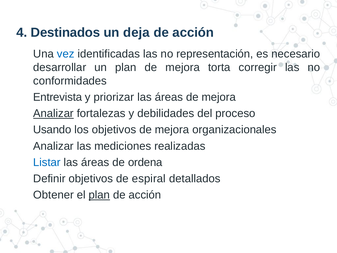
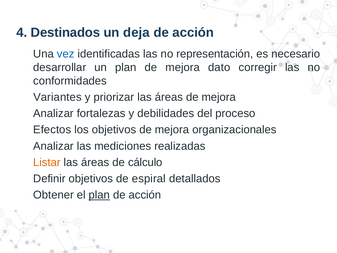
torta: torta -> dato
Entrevista: Entrevista -> Variantes
Analizar at (53, 113) underline: present -> none
Usando: Usando -> Efectos
Listar colour: blue -> orange
ordena: ordena -> cálculo
